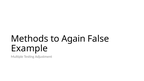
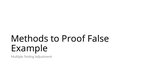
Again: Again -> Proof
